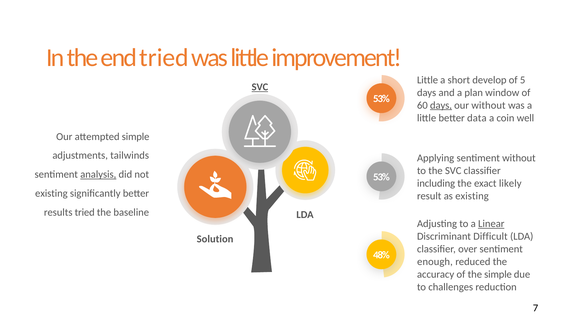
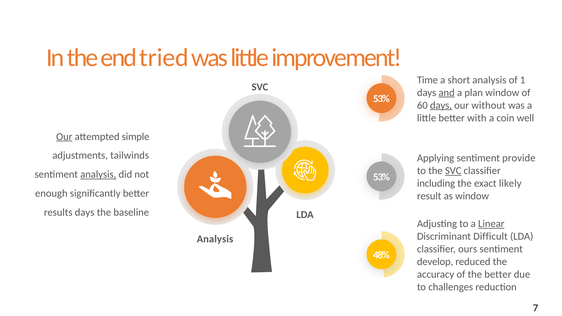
Little at (428, 80): Little -> Time
short develop: develop -> analysis
5: 5 -> 1
SVC at (260, 87) underline: present -> none
and underline: none -> present
data: data -> with
Our at (64, 137) underline: none -> present
sentiment without: without -> provide
SVC at (453, 171) underline: none -> present
existing at (51, 193): existing -> enough
as existing: existing -> window
results tried: tried -> days
Solution at (215, 239): Solution -> Analysis
over: over -> ours
enough: enough -> develop
the simple: simple -> better
